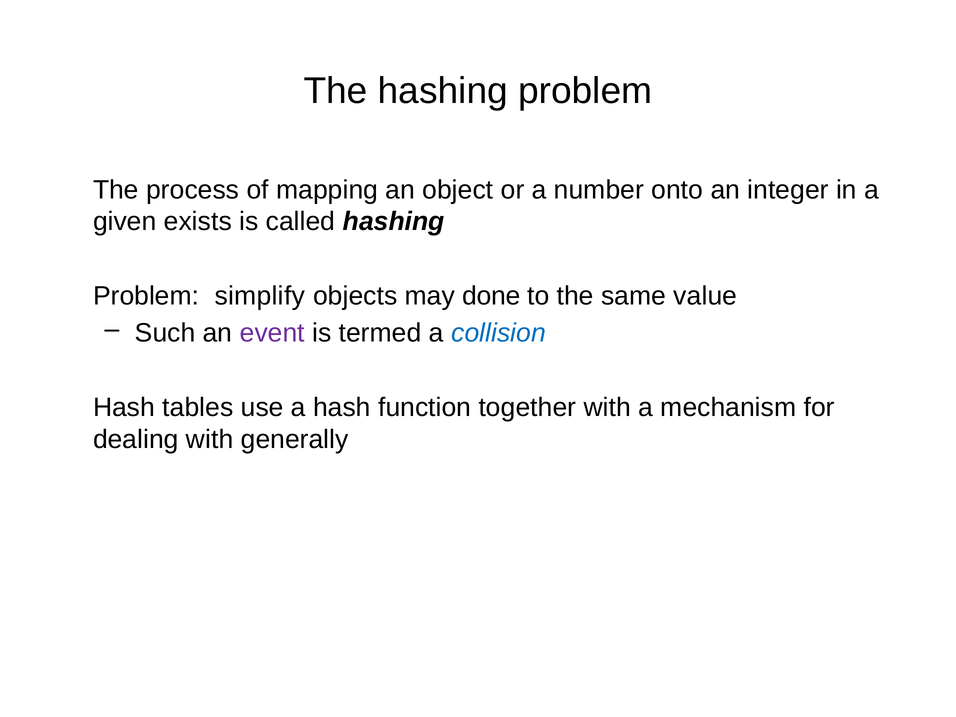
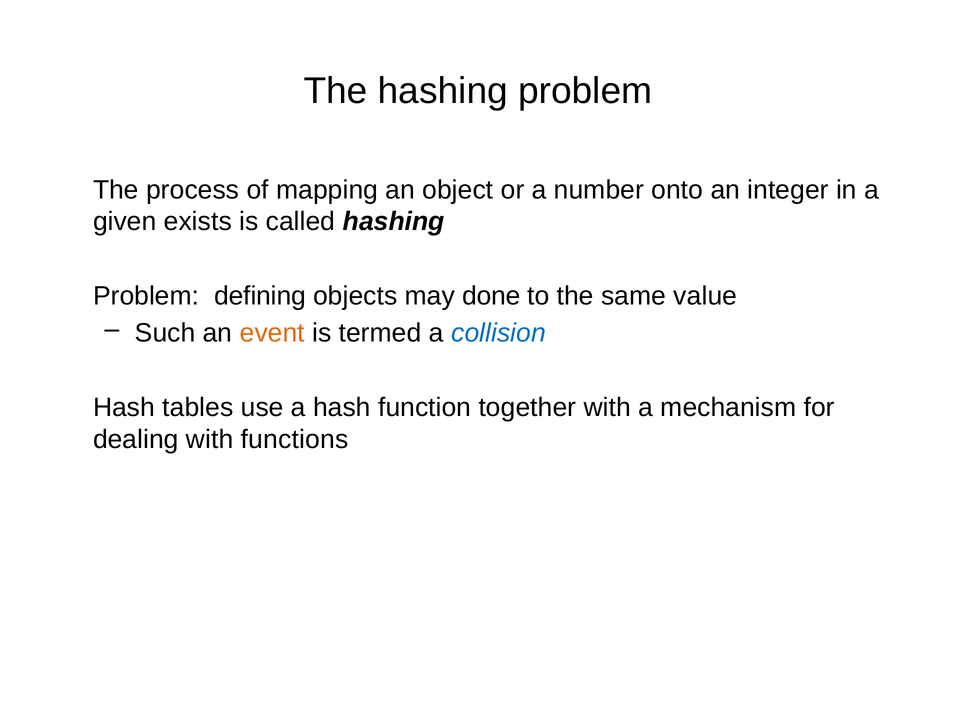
simplify: simplify -> defining
event colour: purple -> orange
generally: generally -> functions
